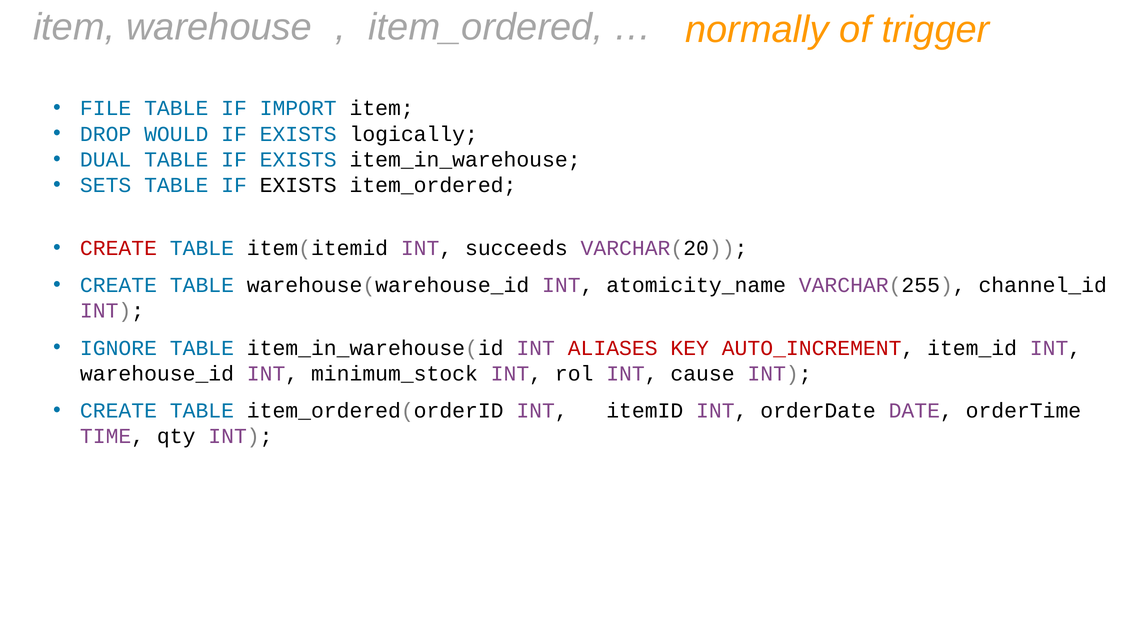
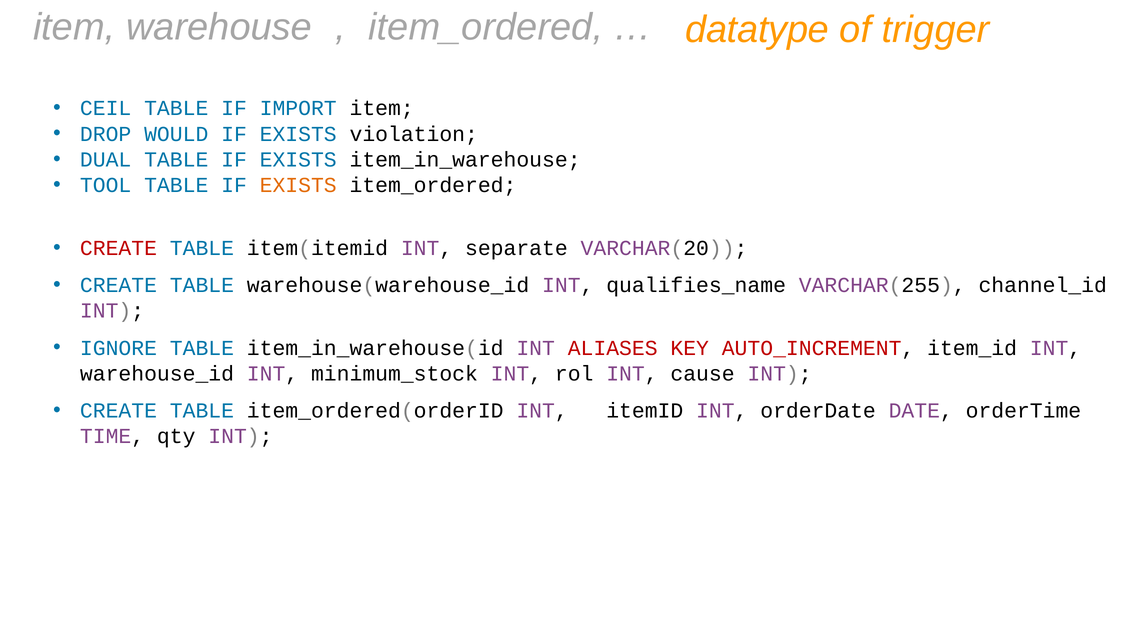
normally: normally -> datatype
FILE: FILE -> CEIL
logically: logically -> violation
SETS: SETS -> TOOL
EXISTS at (298, 185) colour: black -> orange
succeeds: succeeds -> separate
atomicity_name: atomicity_name -> qualifies_name
